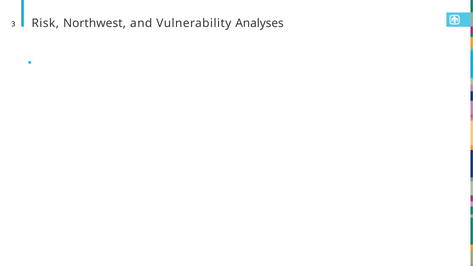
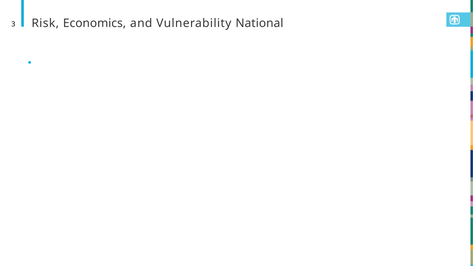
Northwest: Northwest -> Economics
Analyses: Analyses -> National
